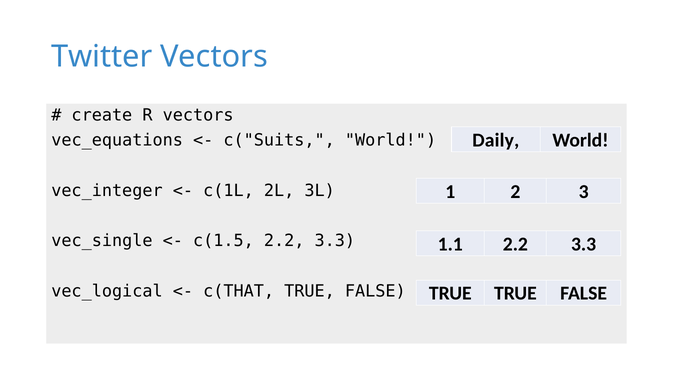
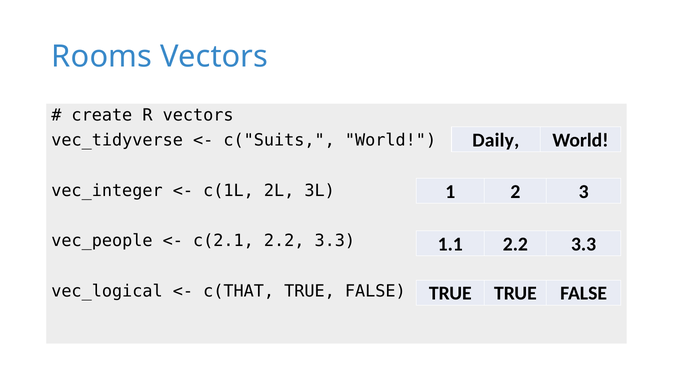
Twitter: Twitter -> Rooms
vec_equations: vec_equations -> vec_tidyverse
vec_single: vec_single -> vec_people
c(1.5: c(1.5 -> c(2.1
